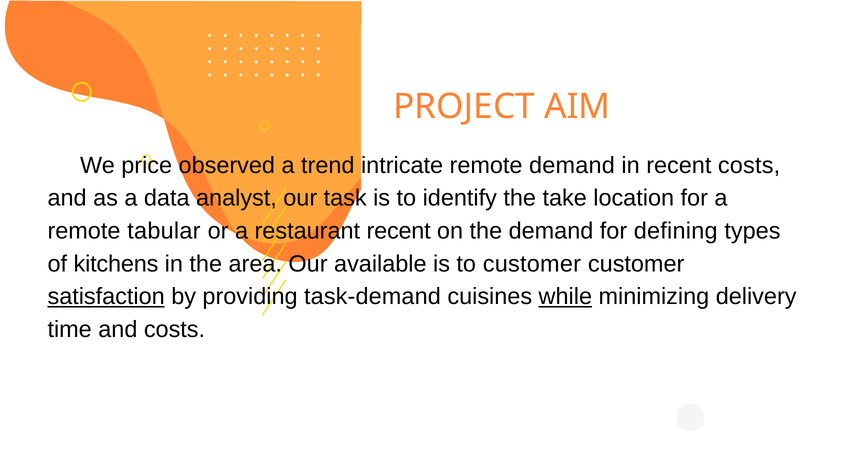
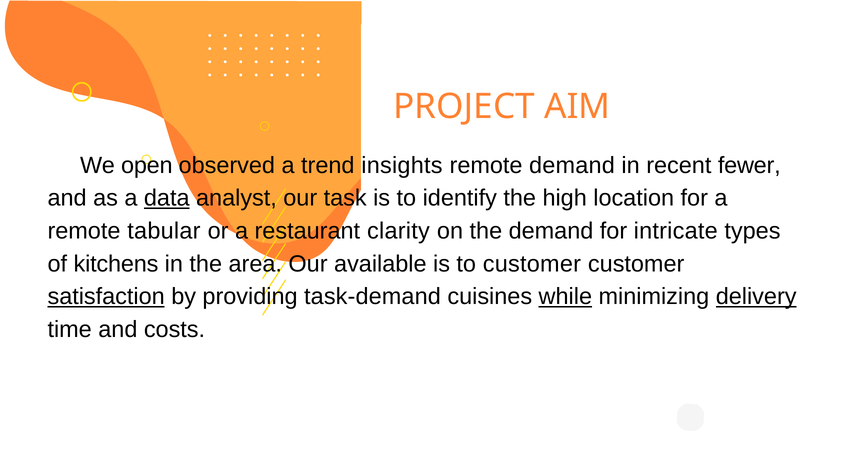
price: price -> open
intricate: intricate -> insights
recent costs: costs -> fewer
data underline: none -> present
take: take -> high
restaurant recent: recent -> clarity
defining: defining -> intricate
delivery underline: none -> present
